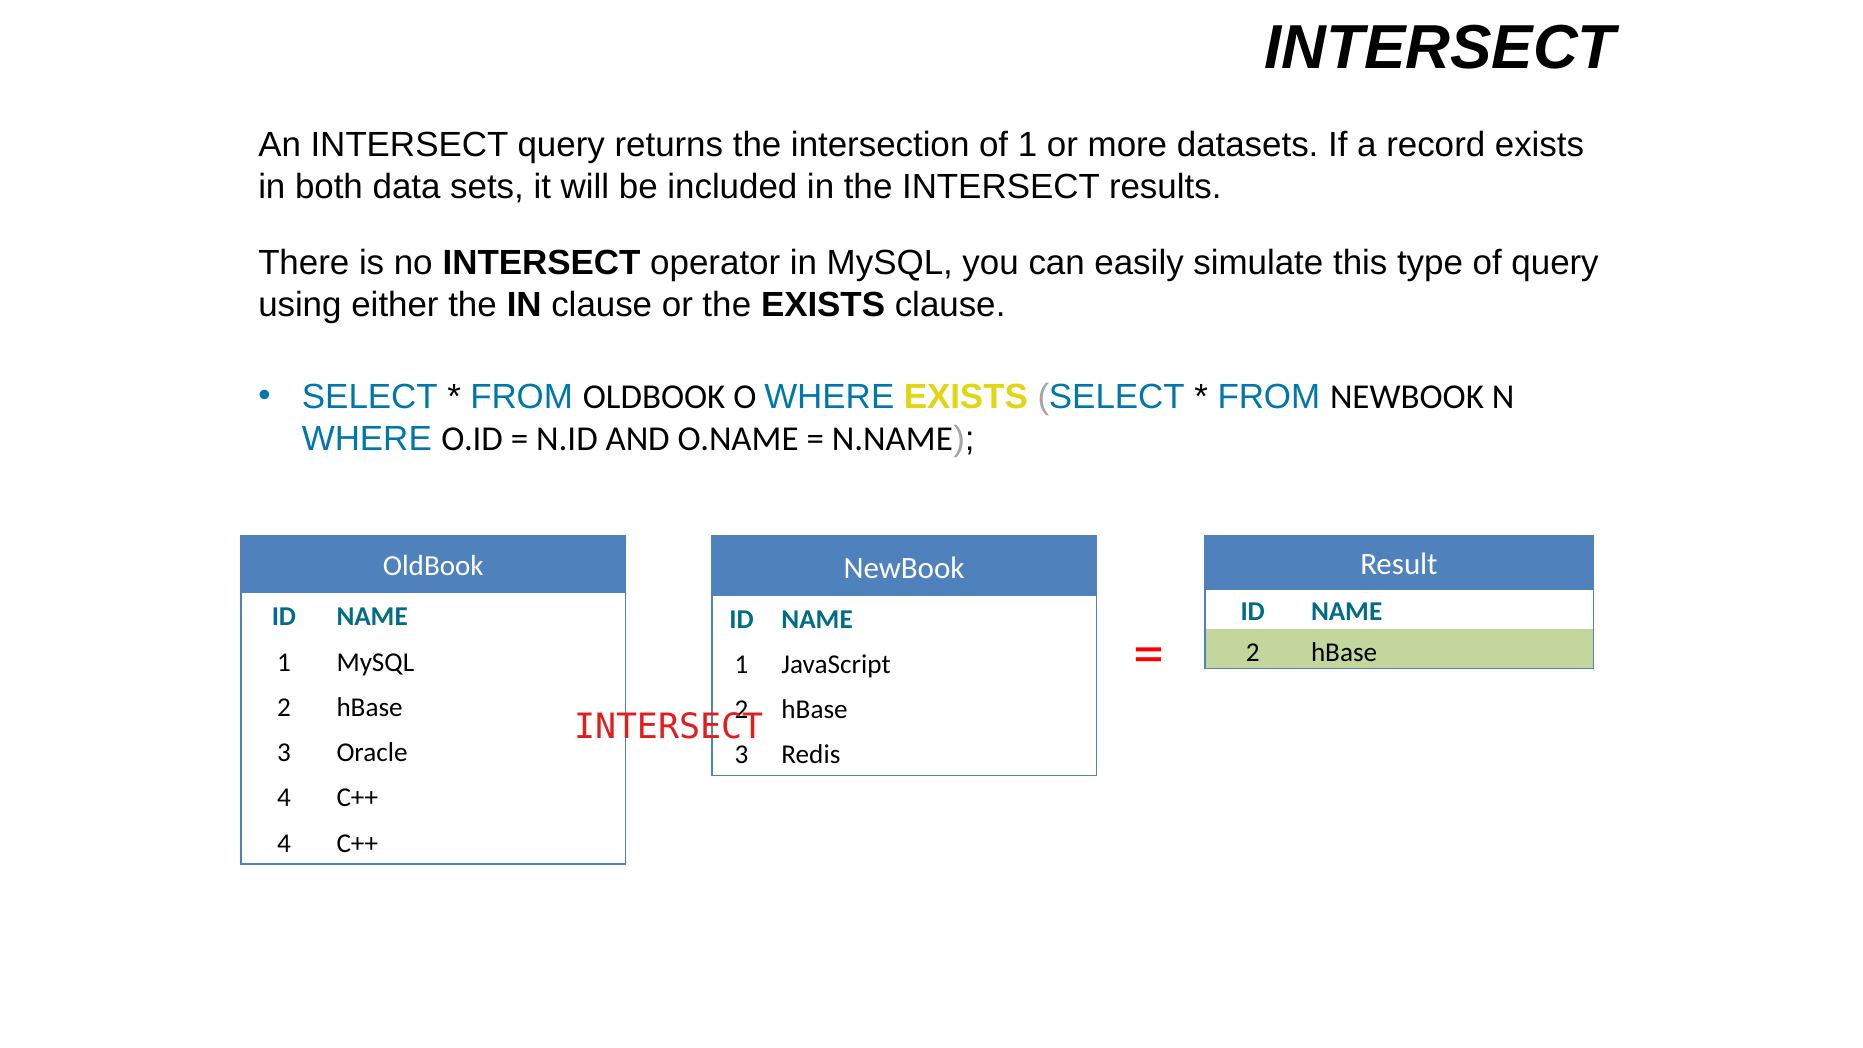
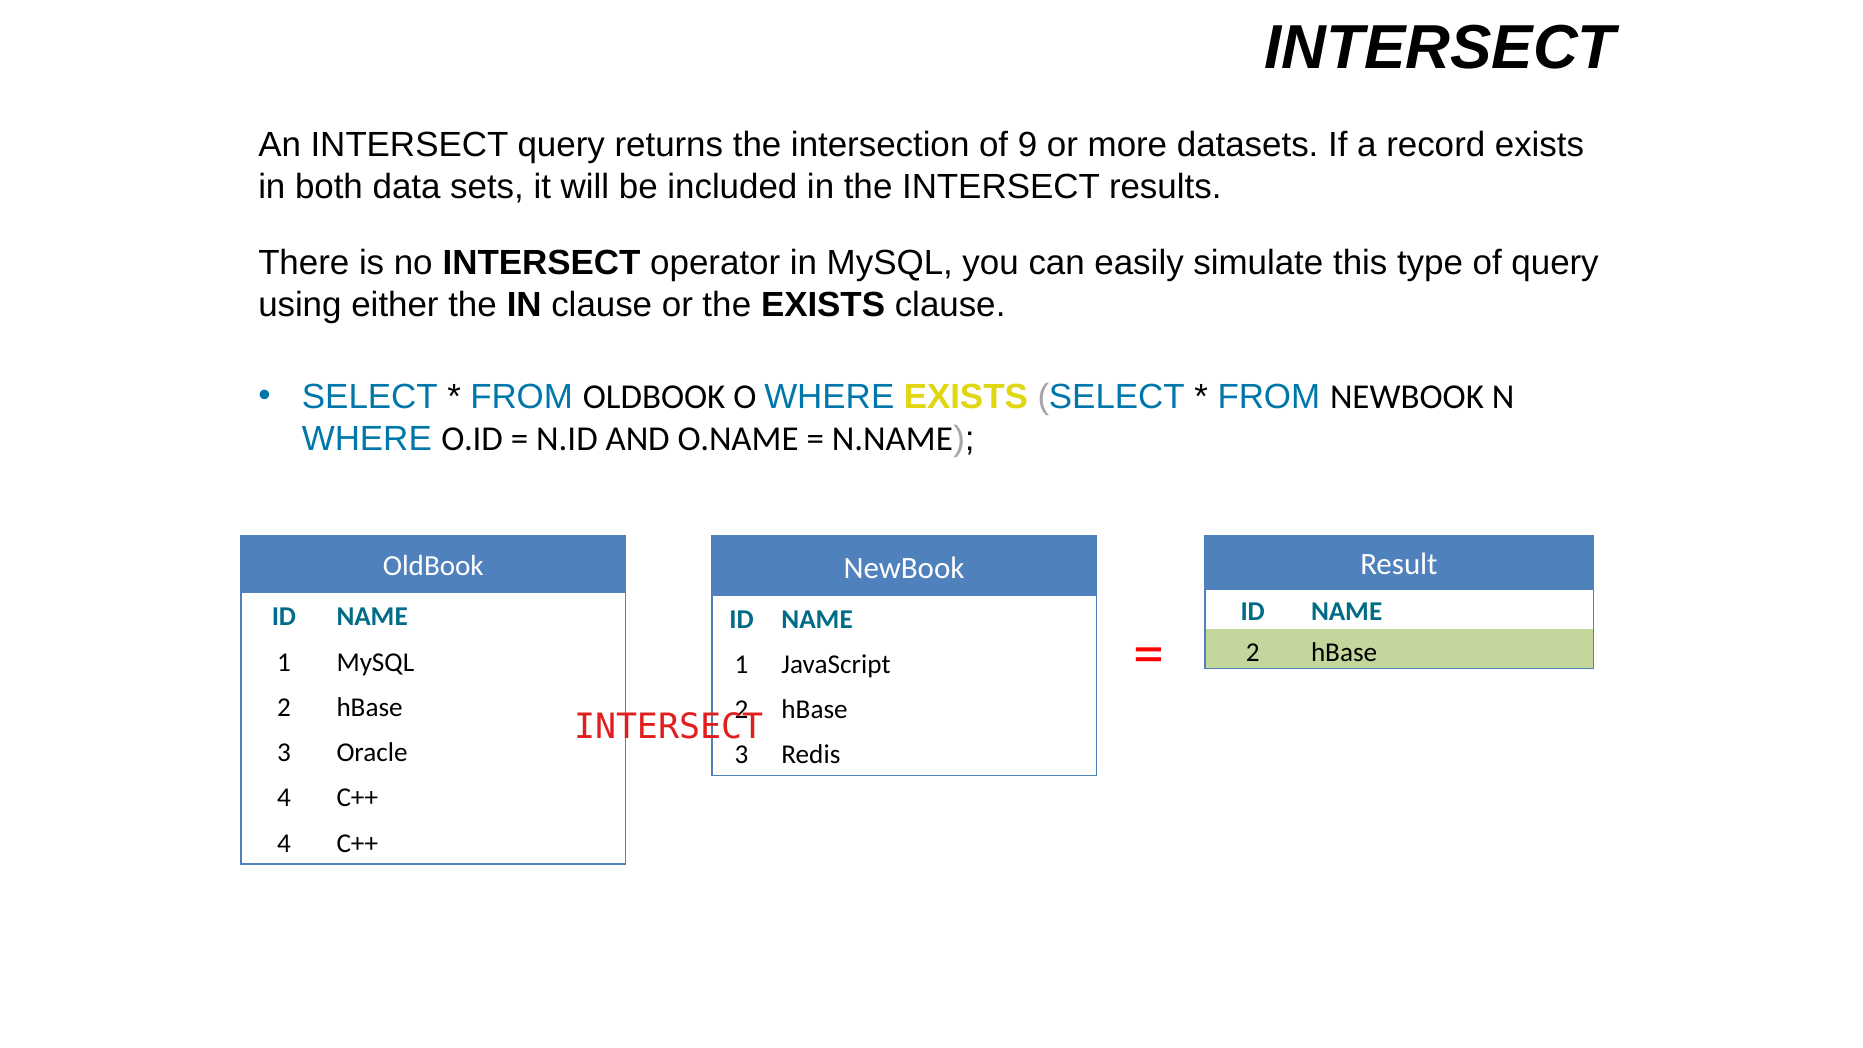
of 1: 1 -> 9
